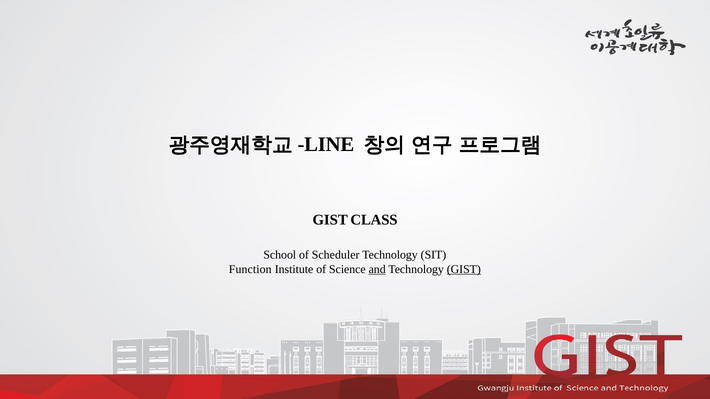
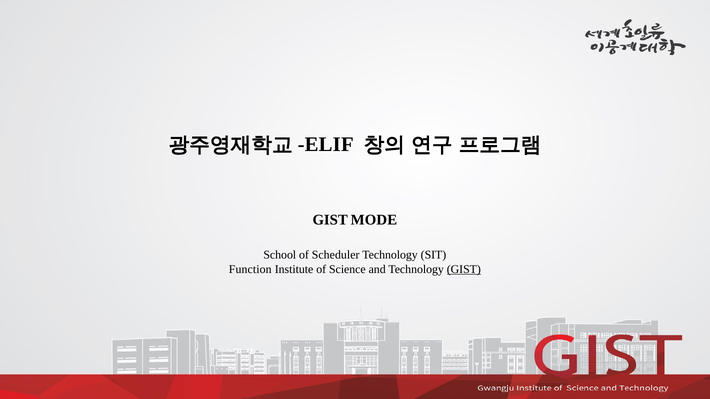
LINE: LINE -> ELIF
CLASS: CLASS -> MODE
and underline: present -> none
